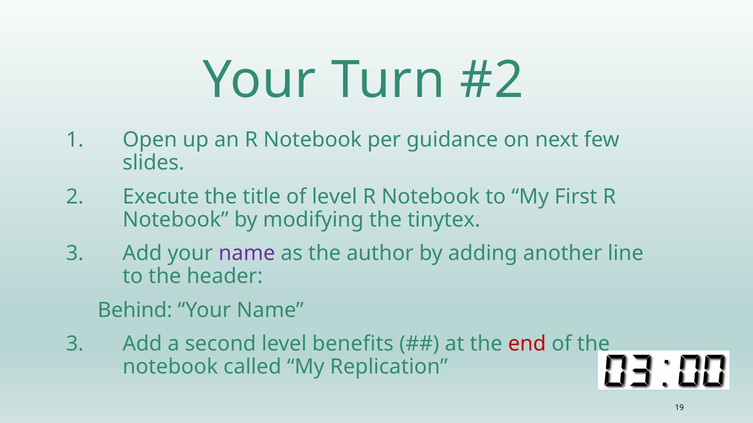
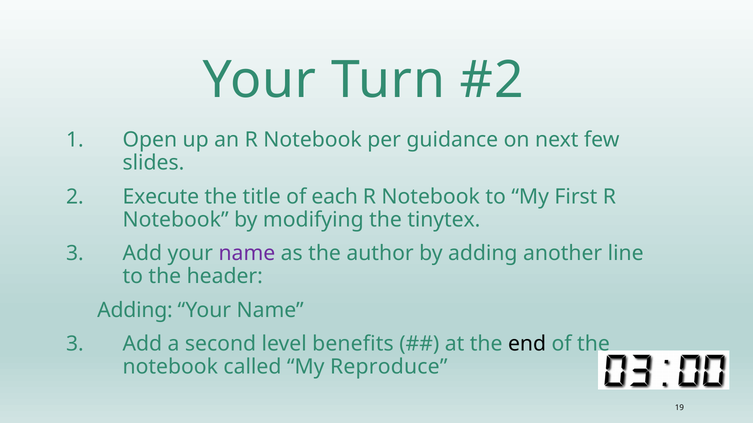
of level: level -> each
Behind at (135, 311): Behind -> Adding
end colour: red -> black
Replication: Replication -> Reproduce
